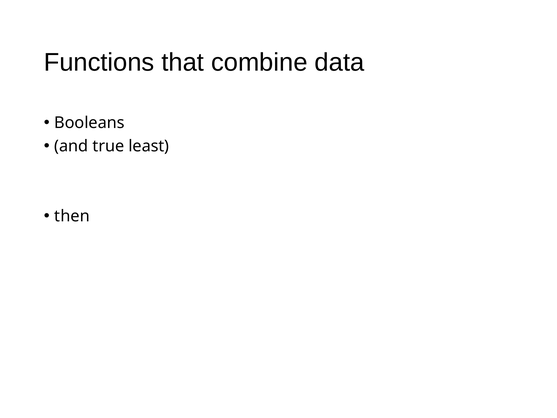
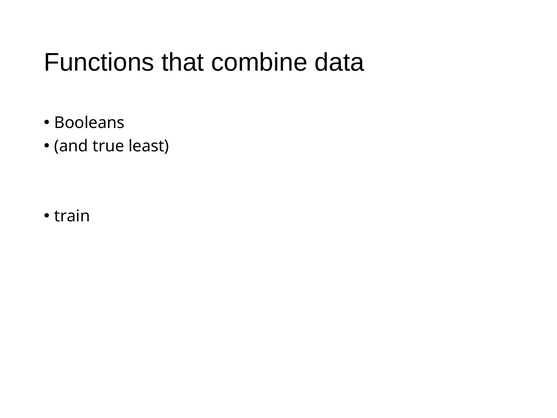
then: then -> train
